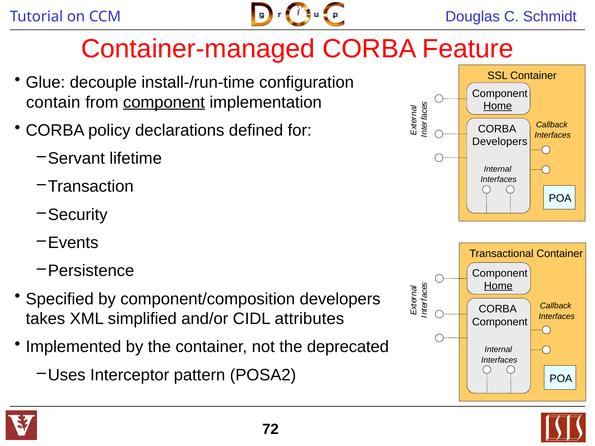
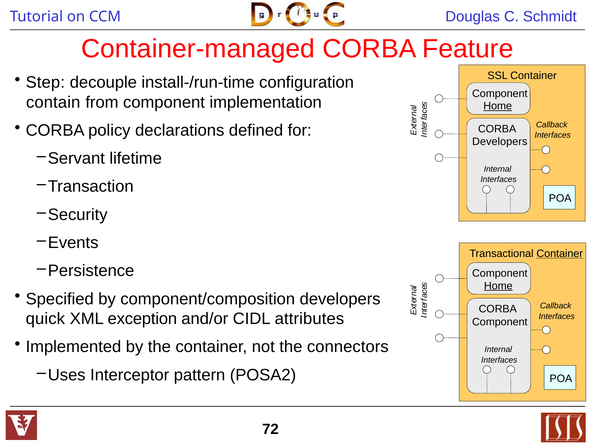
Glue: Glue -> Step
component at (164, 102) underline: present -> none
Container at (560, 254) underline: none -> present
takes: takes -> quick
simplified: simplified -> exception
deprecated: deprecated -> connectors
